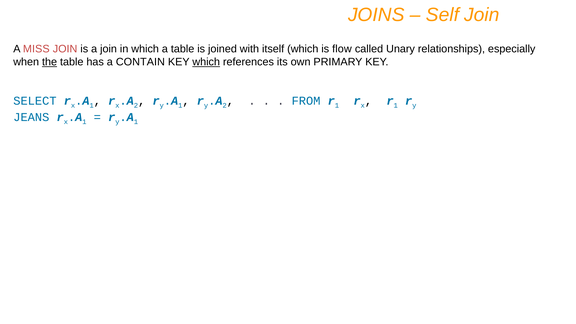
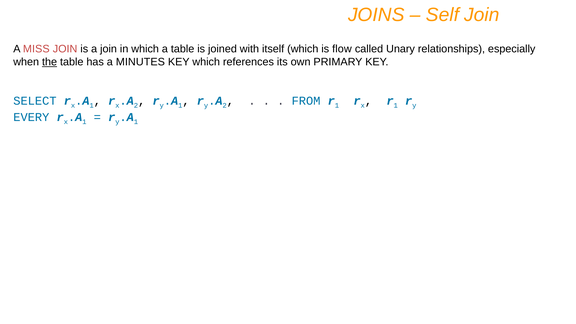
CONTAIN: CONTAIN -> MINUTES
which at (206, 62) underline: present -> none
JEANS: JEANS -> EVERY
